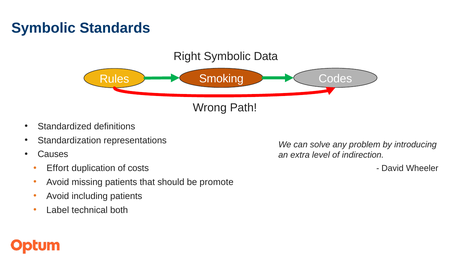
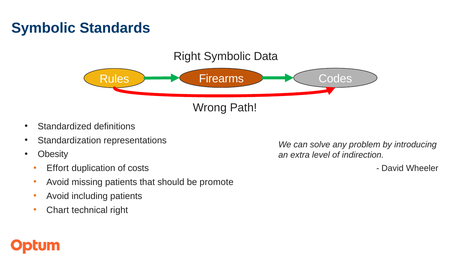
Smoking: Smoking -> Firearms
Causes: Causes -> Obesity
Label: Label -> Chart
technical both: both -> right
